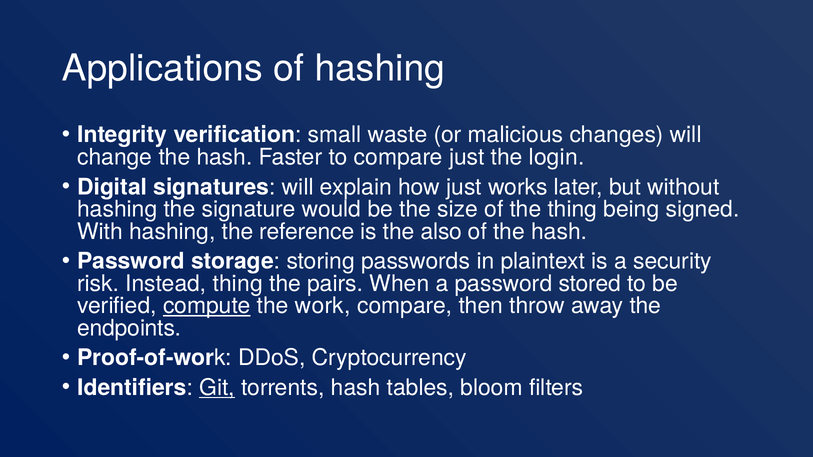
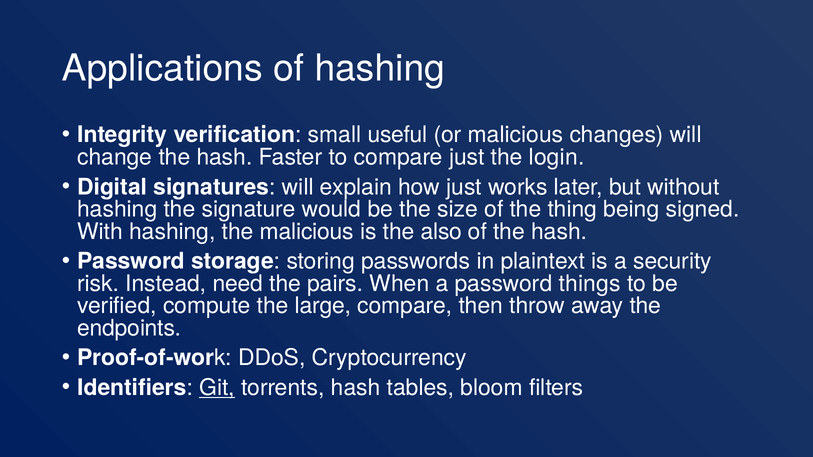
waste: waste -> useful
the reference: reference -> malicious
Instead thing: thing -> need
stored: stored -> things
compute underline: present -> none
work: work -> large
